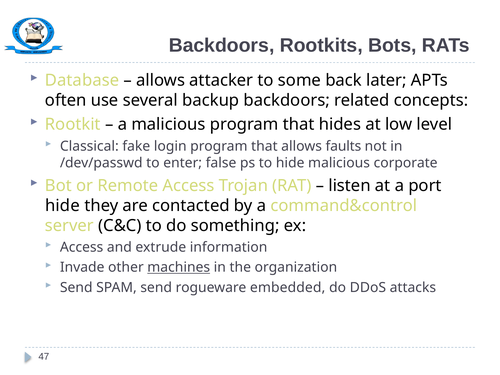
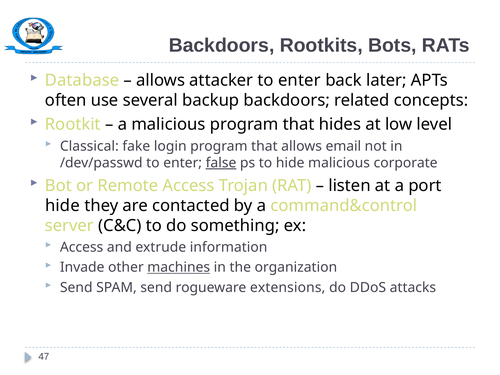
attacker to some: some -> enter
faults: faults -> email
false underline: none -> present
embedded: embedded -> extensions
